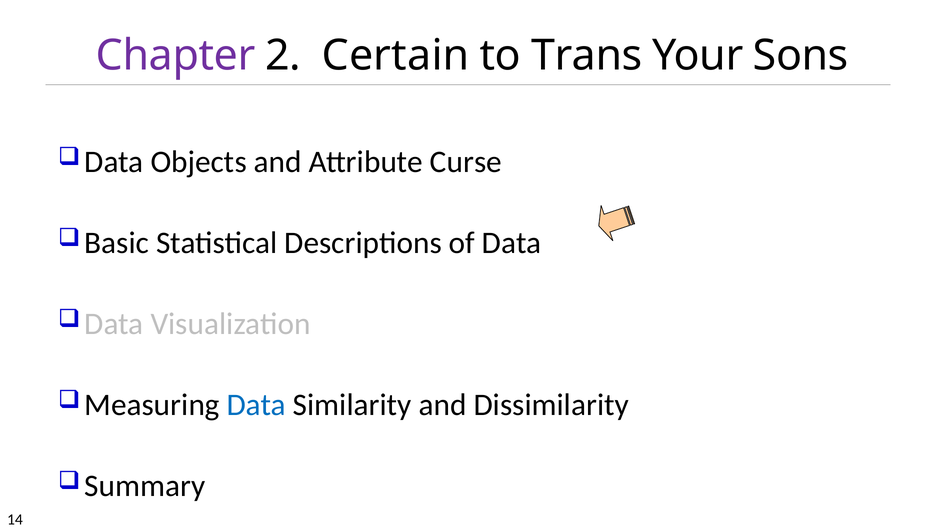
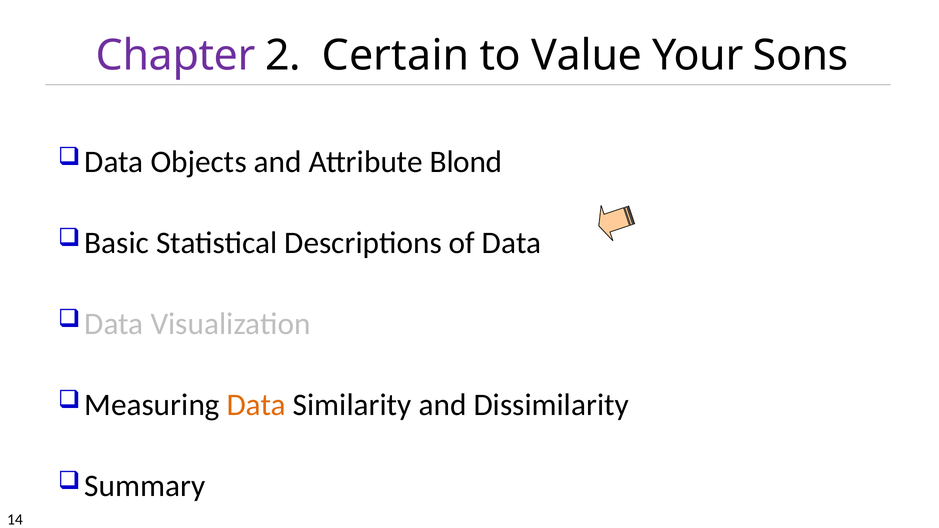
Trans: Trans -> Value
Curse: Curse -> Blond
Data at (256, 405) colour: blue -> orange
